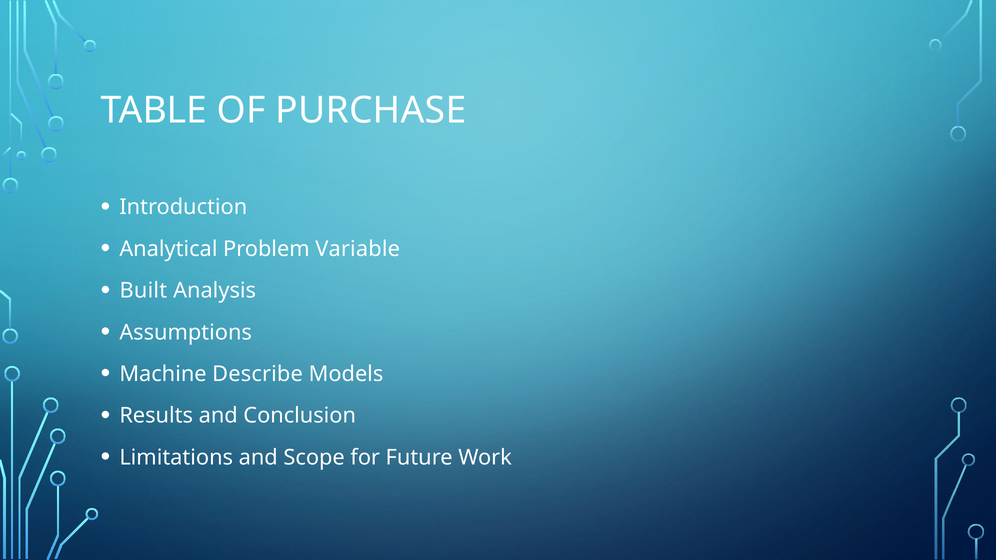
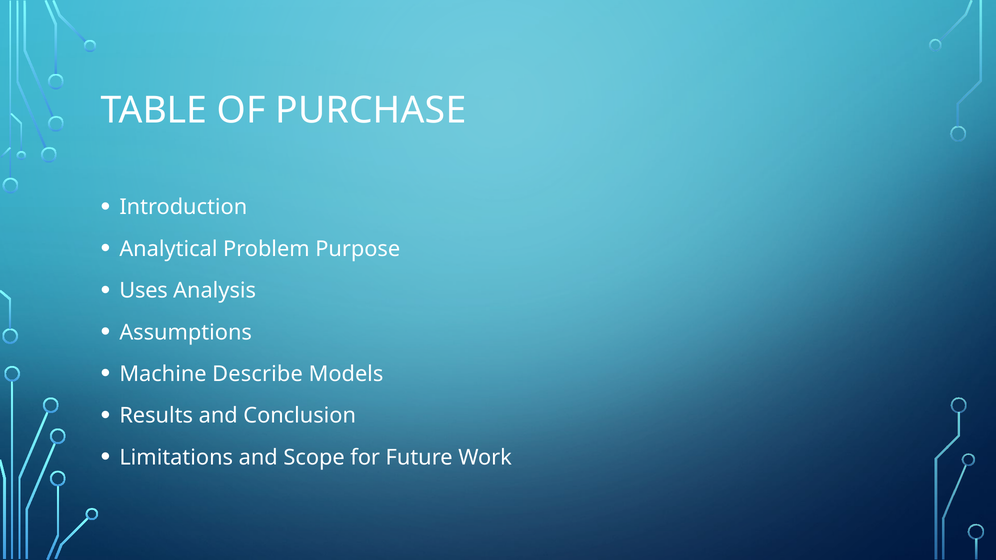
Variable: Variable -> Purpose
Built: Built -> Uses
